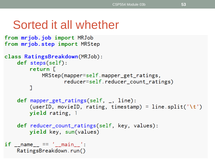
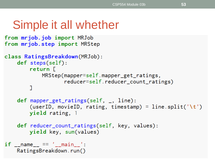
Sorted: Sorted -> Simple
